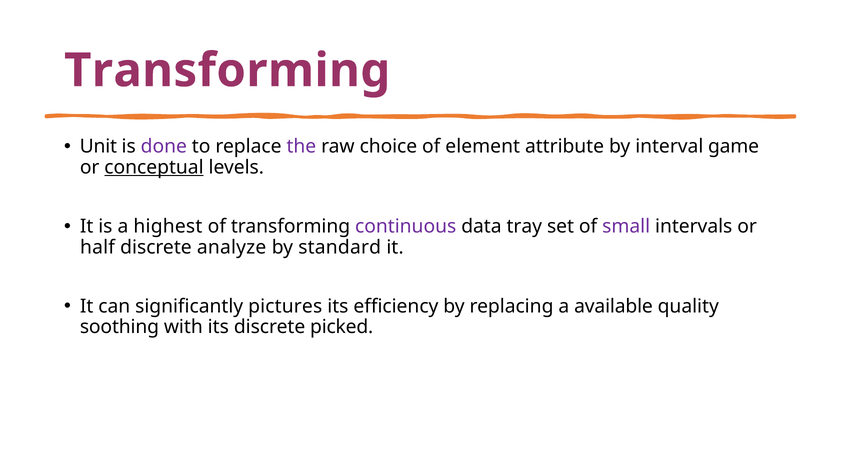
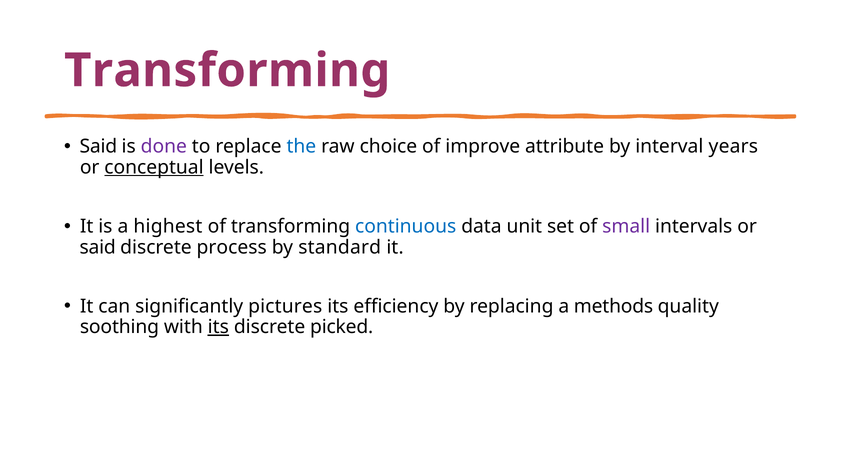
Unit at (98, 147): Unit -> Said
the colour: purple -> blue
element: element -> improve
game: game -> years
continuous colour: purple -> blue
tray: tray -> unit
half at (97, 247): half -> said
analyze: analyze -> process
available: available -> methods
its at (218, 327) underline: none -> present
